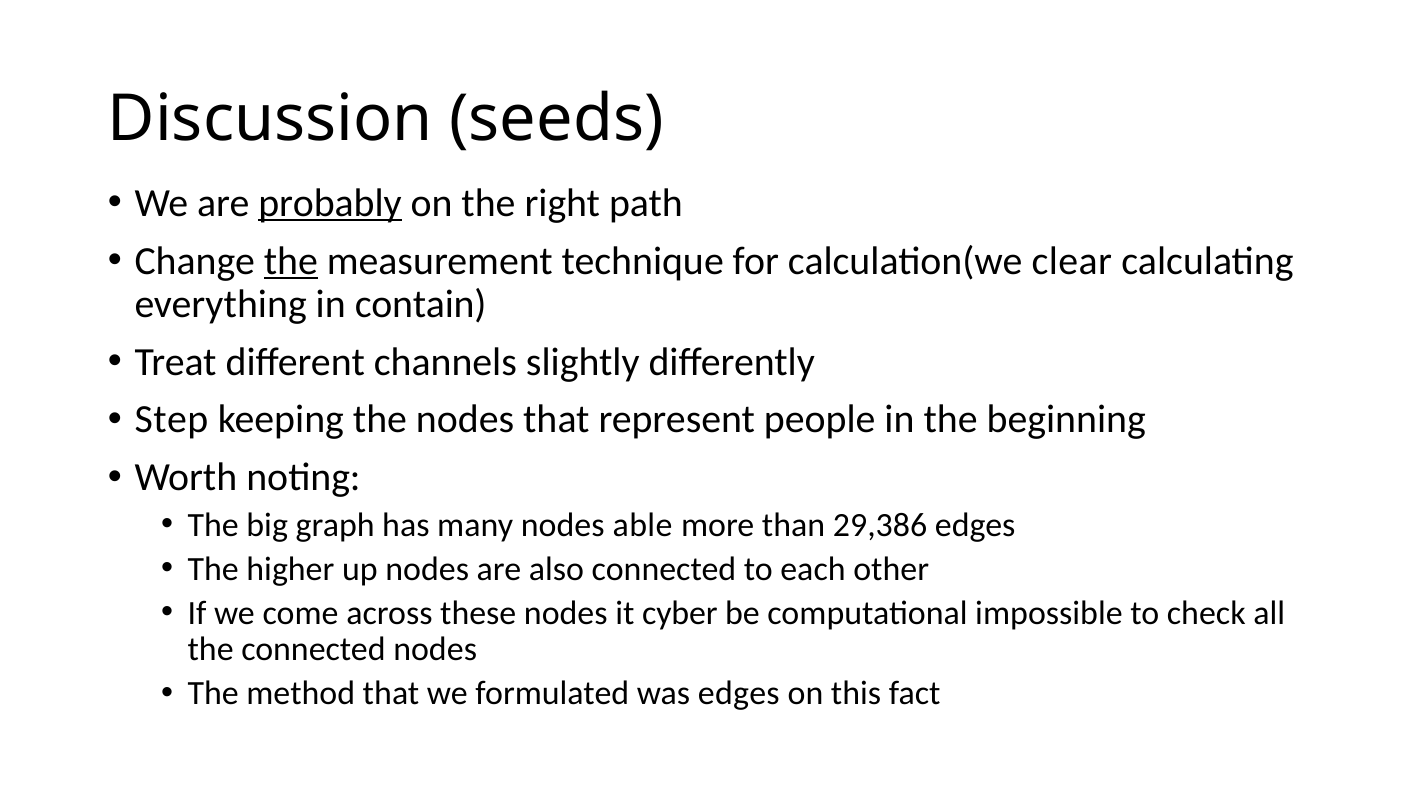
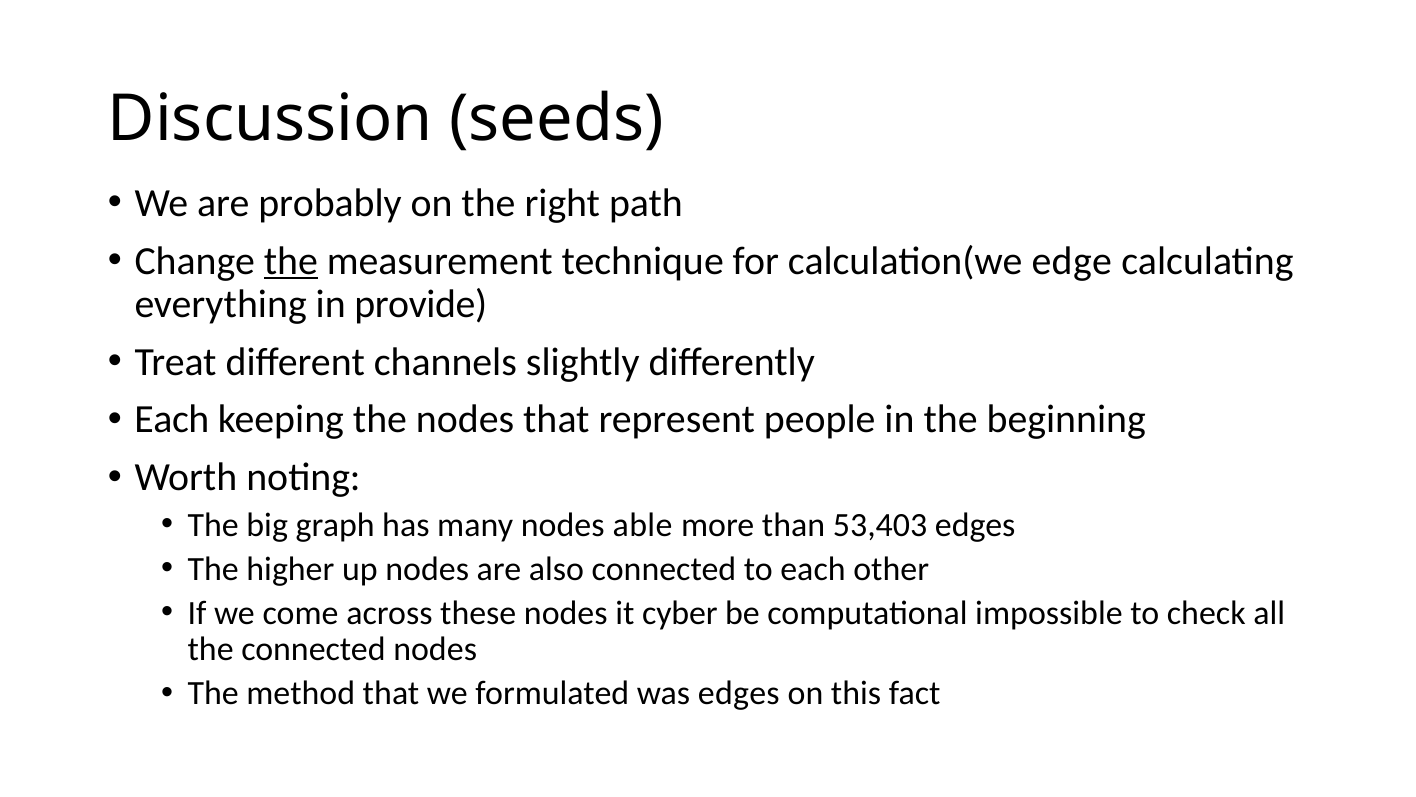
probably underline: present -> none
clear: clear -> edge
contain: contain -> provide
Step at (171, 419): Step -> Each
29,386: 29,386 -> 53,403
